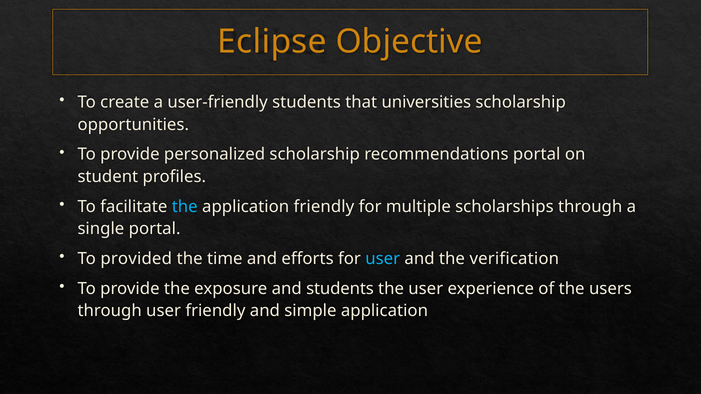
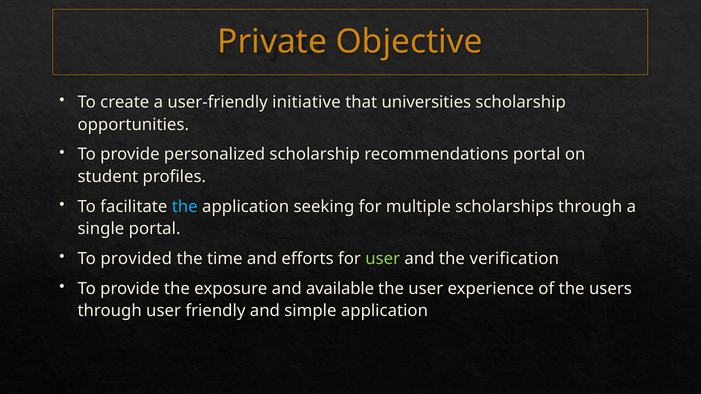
Eclipse: Eclipse -> Private
user-friendly students: students -> initiative
application friendly: friendly -> seeking
user at (383, 259) colour: light blue -> light green
and students: students -> available
